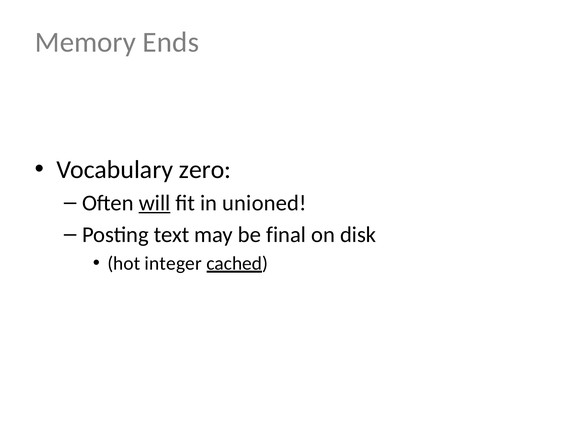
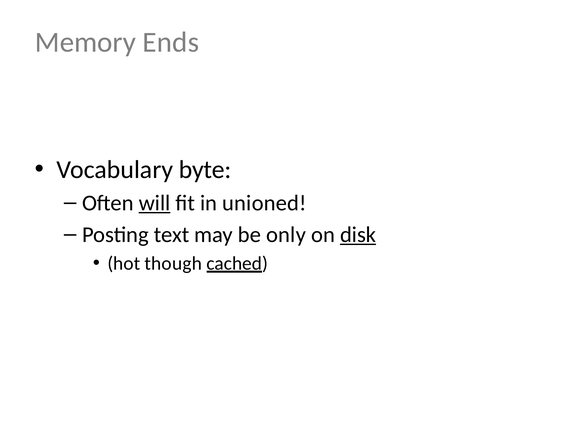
zero: zero -> byte
final: final -> only
disk underline: none -> present
integer: integer -> though
